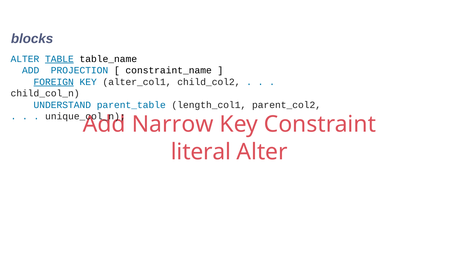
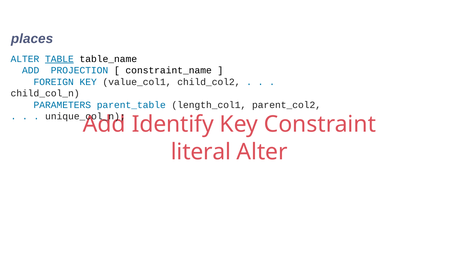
blocks: blocks -> places
FOREIGN underline: present -> none
alter_col1: alter_col1 -> value_col1
UNDERSTAND: UNDERSTAND -> PARAMETERS
Narrow: Narrow -> Identify
